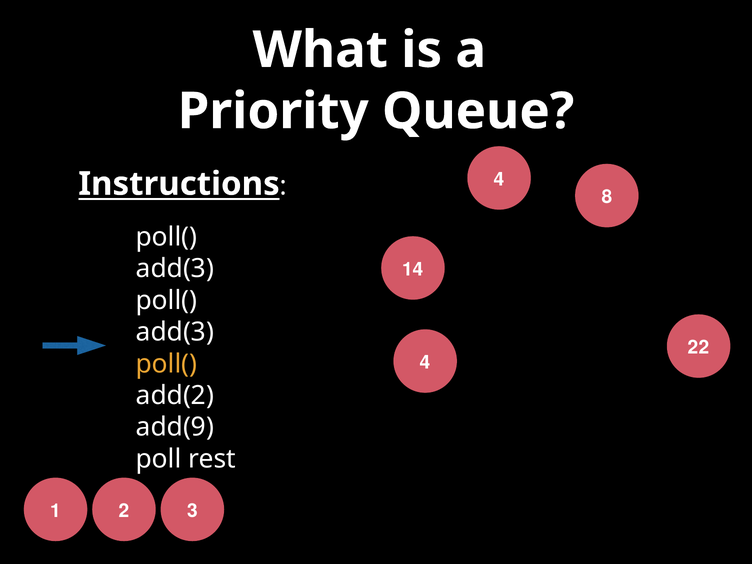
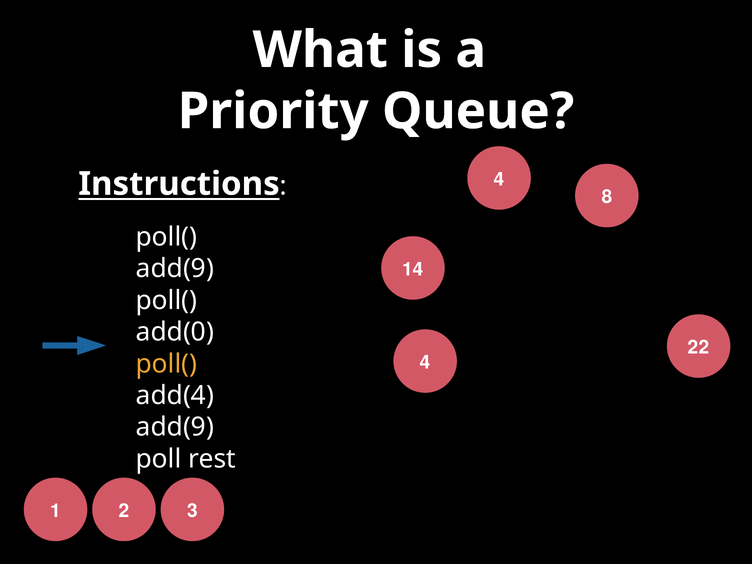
add(3 at (175, 269): add(3 -> add(9
add(3 at (175, 332): add(3 -> add(0
add(2: add(2 -> add(4
